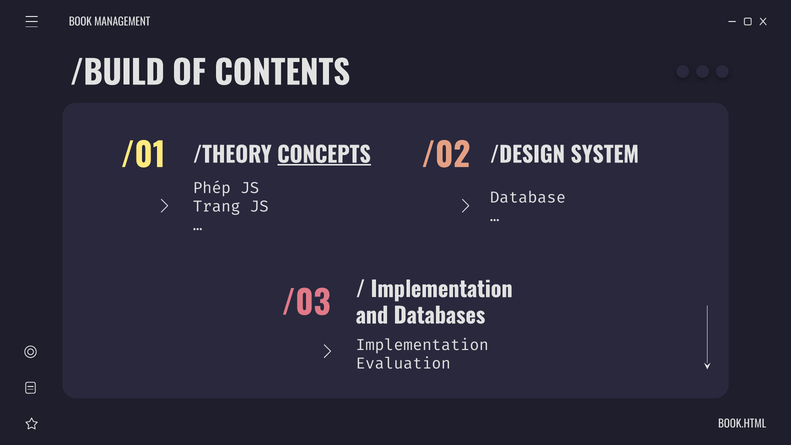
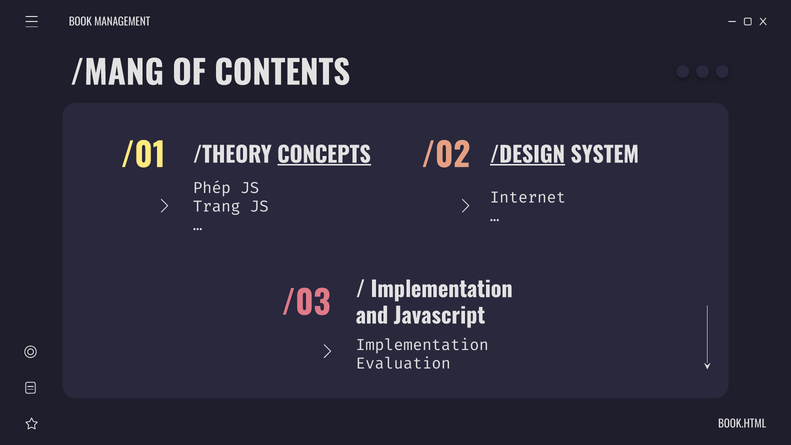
/BUILD: /BUILD -> /MANG
/DESIGN underline: none -> present
Database: Database -> Internet
Databases: Databases -> Javascript
